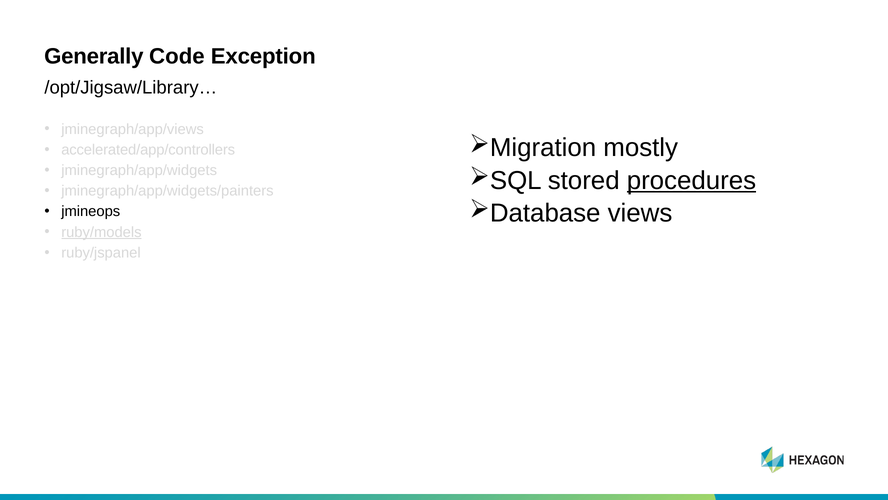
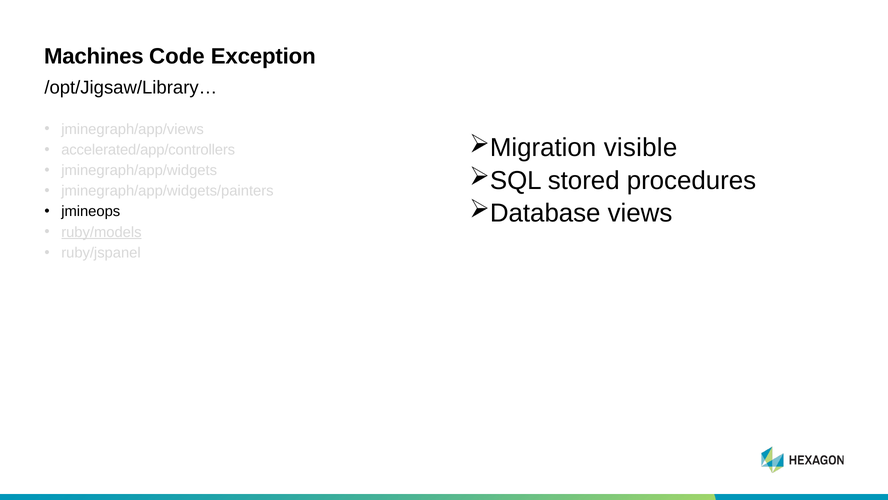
Generally: Generally -> Machines
mostly: mostly -> visible
procedures underline: present -> none
